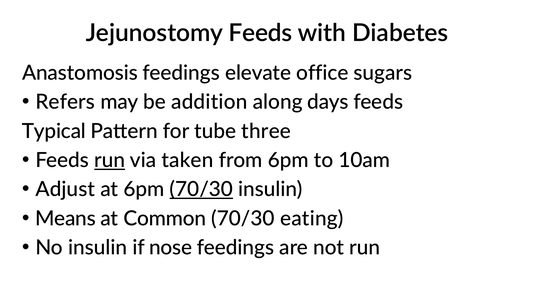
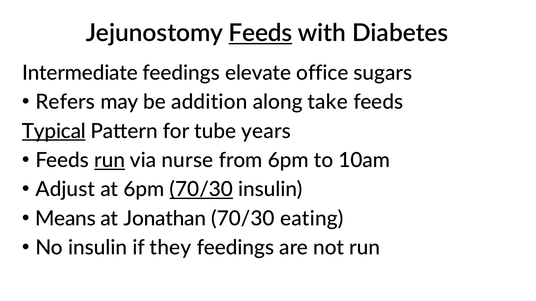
Feeds at (260, 33) underline: none -> present
Anastomosis: Anastomosis -> Intermediate
days: days -> take
Typical underline: none -> present
three: three -> years
taken: taken -> nurse
Common: Common -> Jonathan
nose: nose -> they
